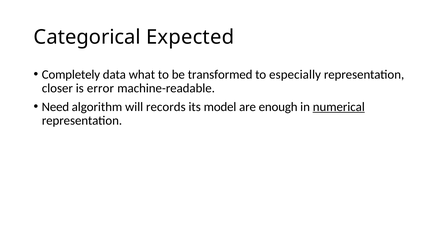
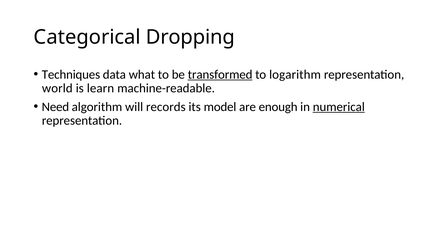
Expected: Expected -> Dropping
Completely: Completely -> Techniques
transformed underline: none -> present
especially: especially -> logarithm
closer: closer -> world
error: error -> learn
